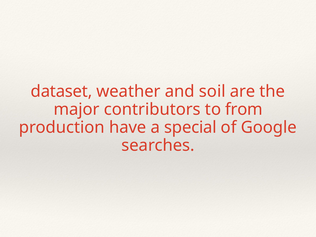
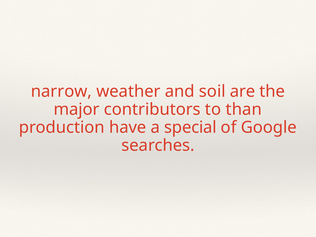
dataset: dataset -> narrow
from: from -> than
